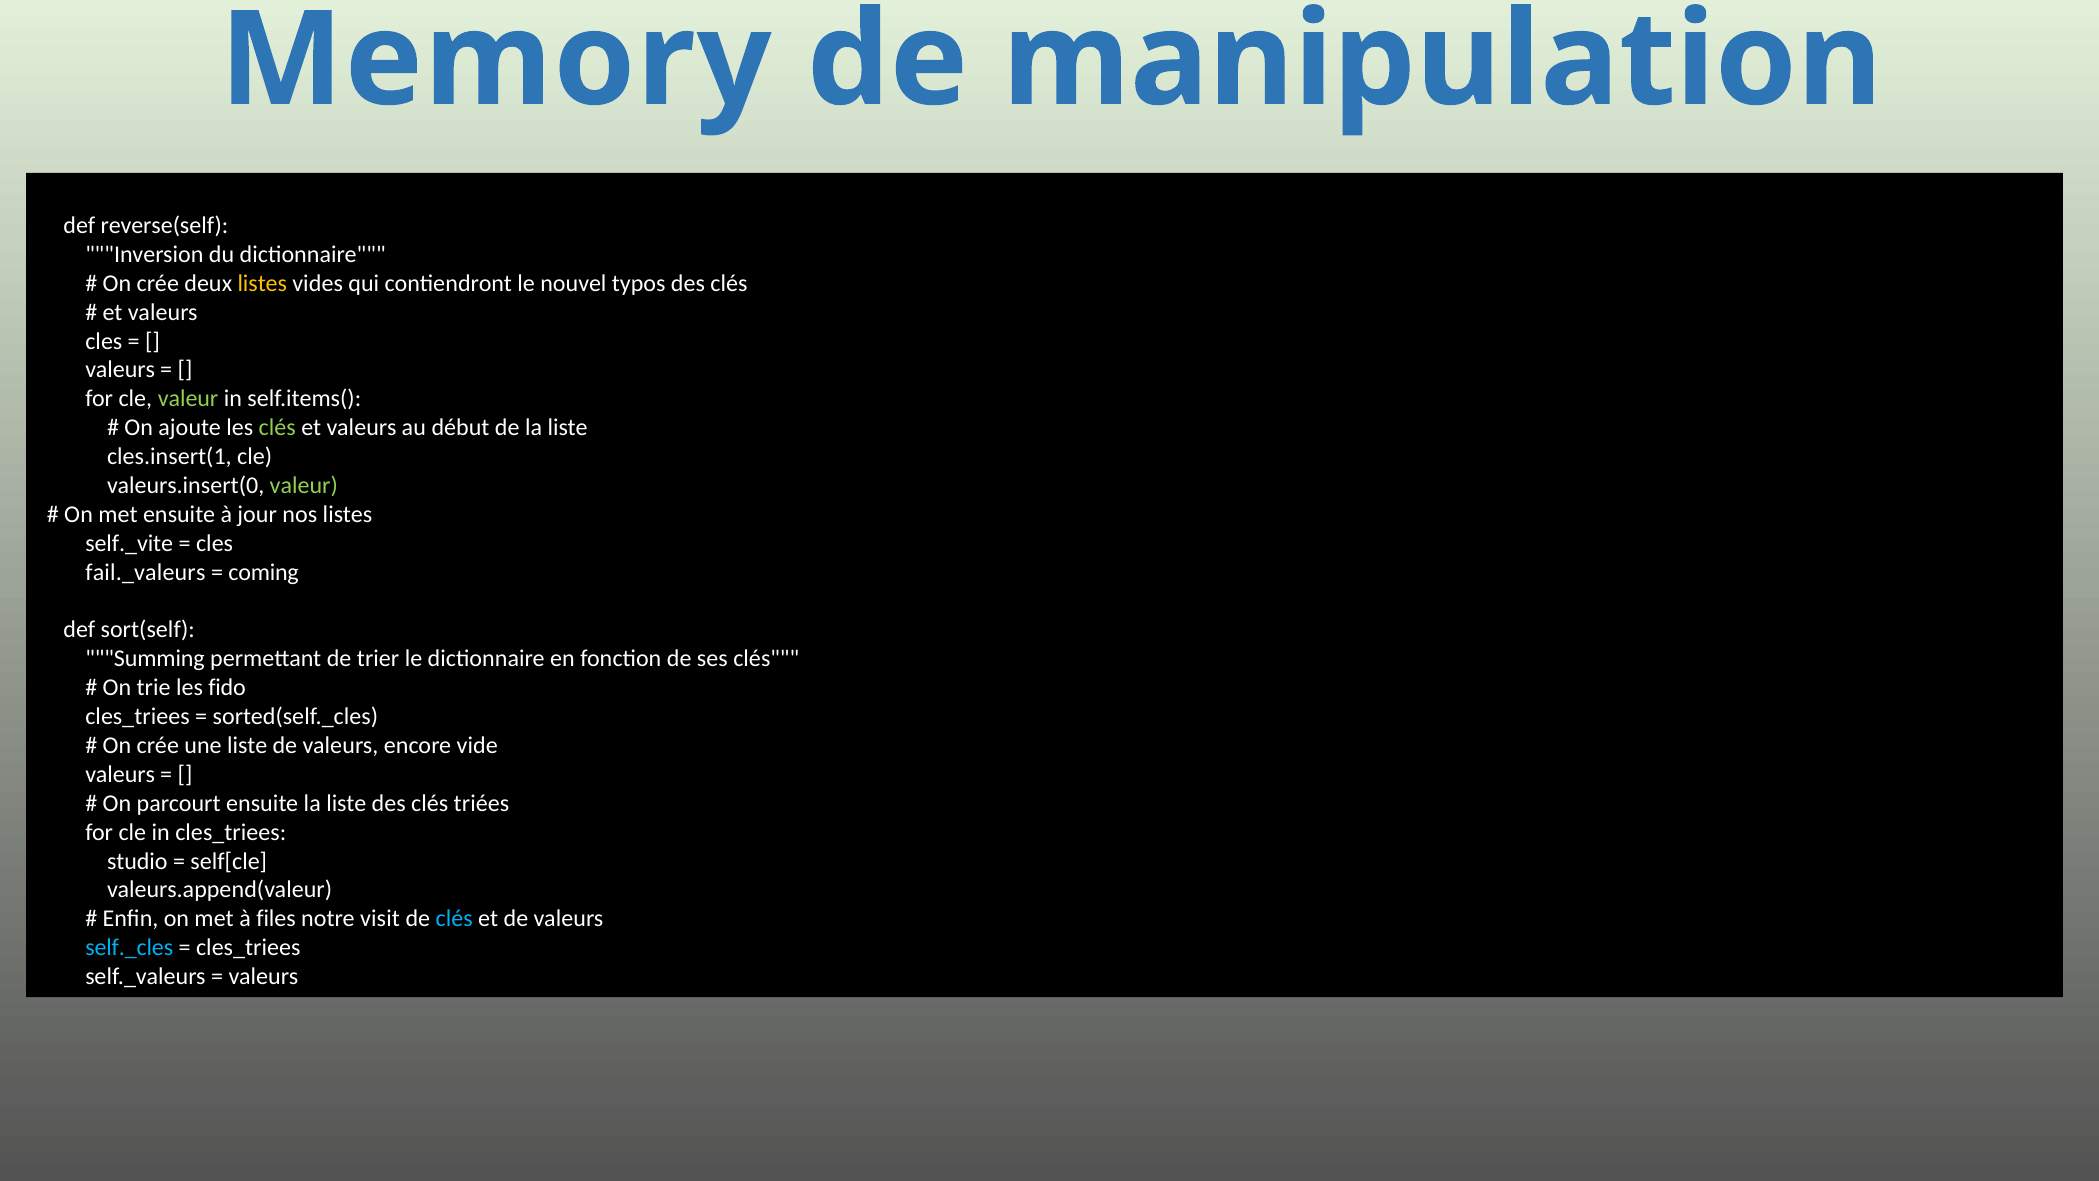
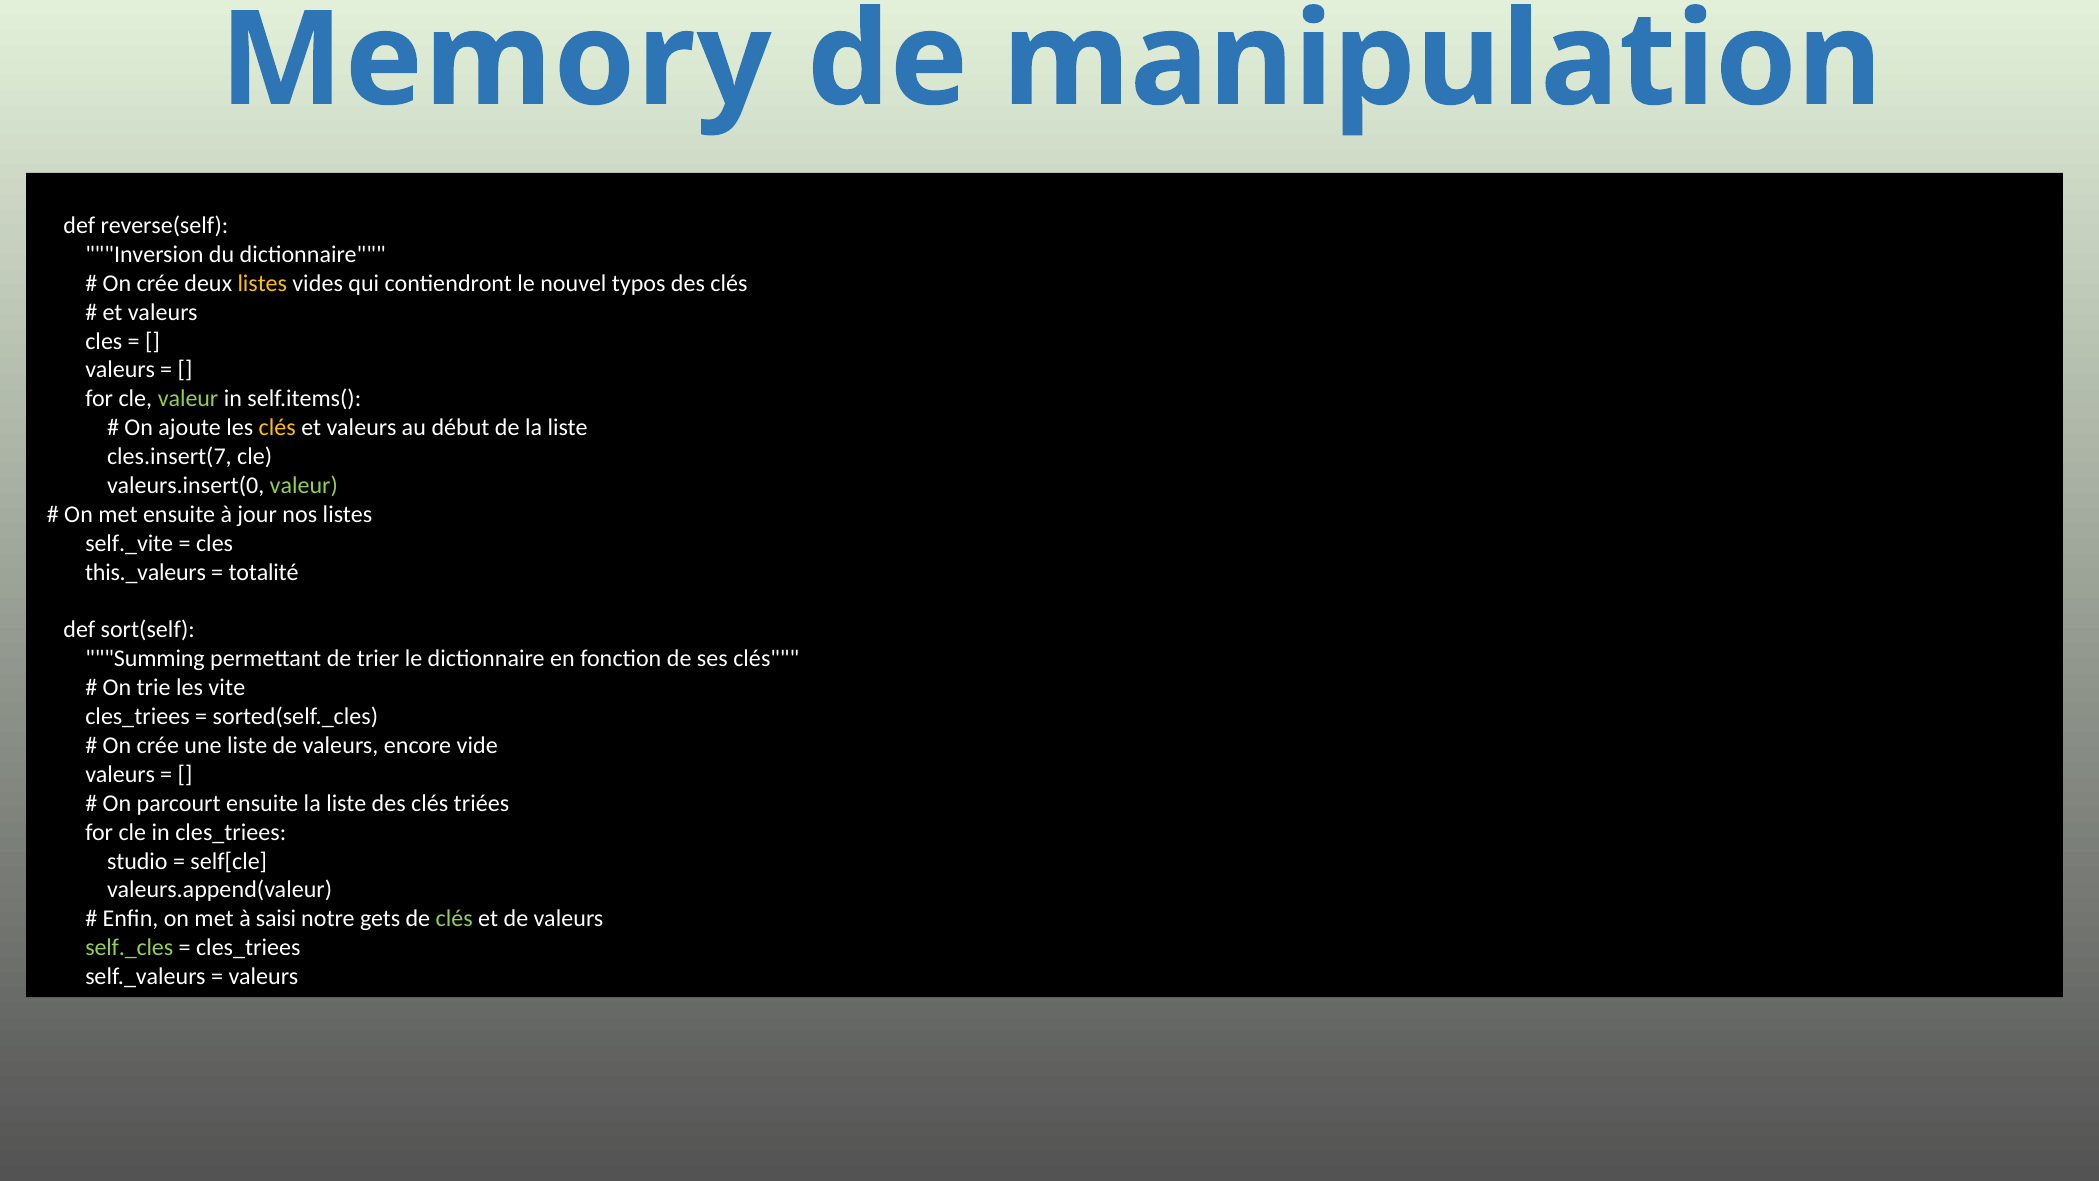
clés at (277, 428) colour: light green -> yellow
cles.insert(1: cles.insert(1 -> cles.insert(7
fail._valeurs: fail._valeurs -> this._valeurs
coming: coming -> totalité
fido: fido -> vite
files: files -> saisi
visit: visit -> gets
clés at (454, 919) colour: light blue -> light green
self._cles colour: light blue -> light green
